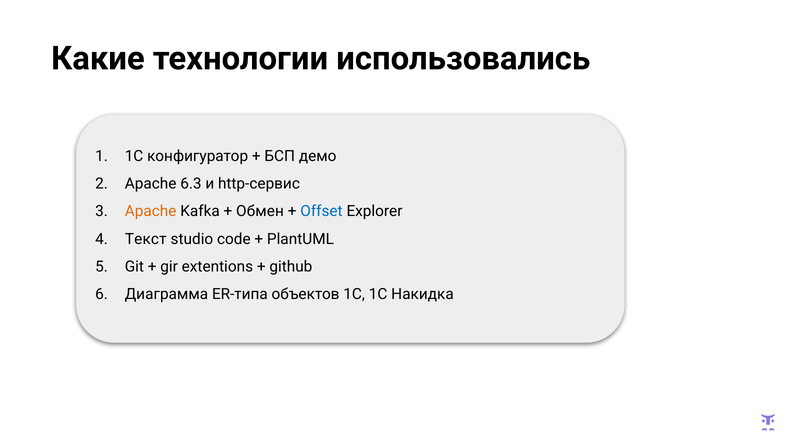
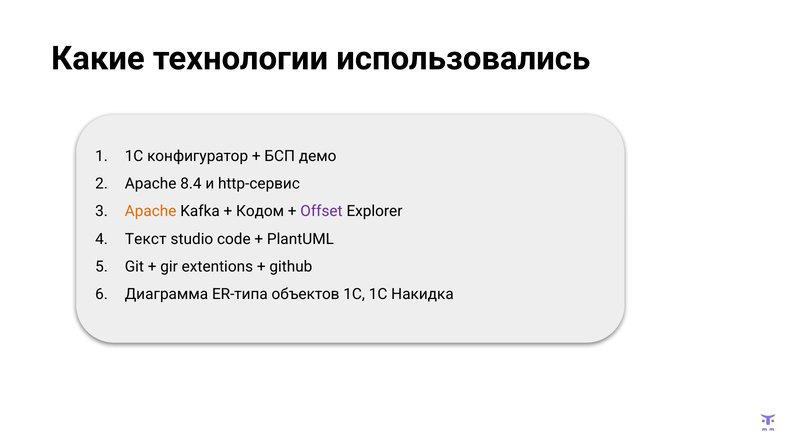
6.3: 6.3 -> 8.4
Обмен: Обмен -> Кодом
Offset colour: blue -> purple
